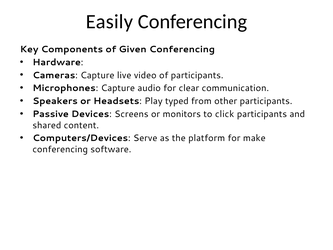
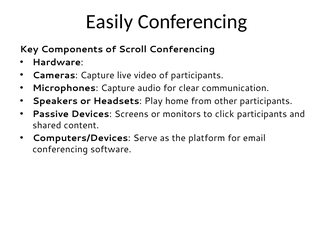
Given: Given -> Scroll
typed: typed -> home
make: make -> email
